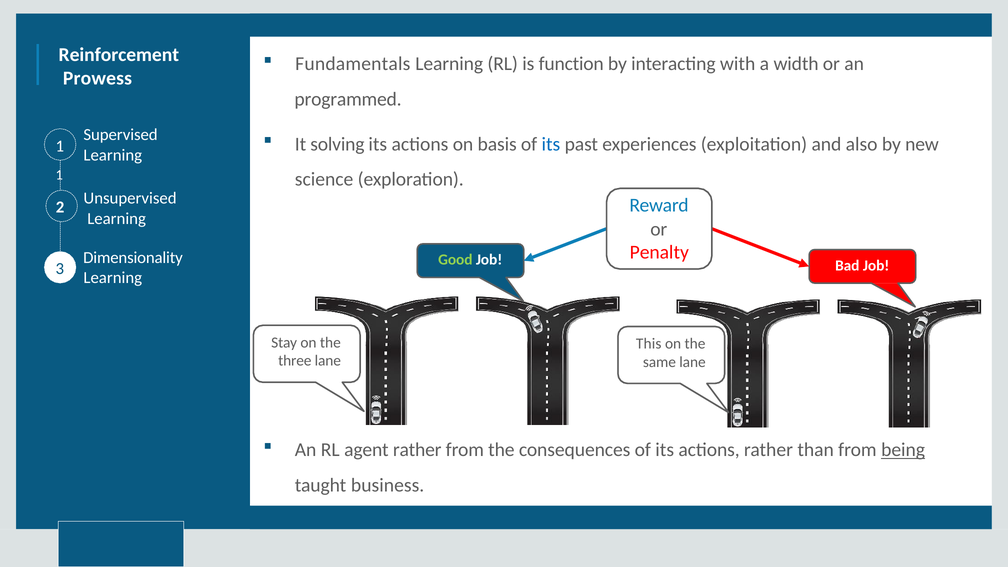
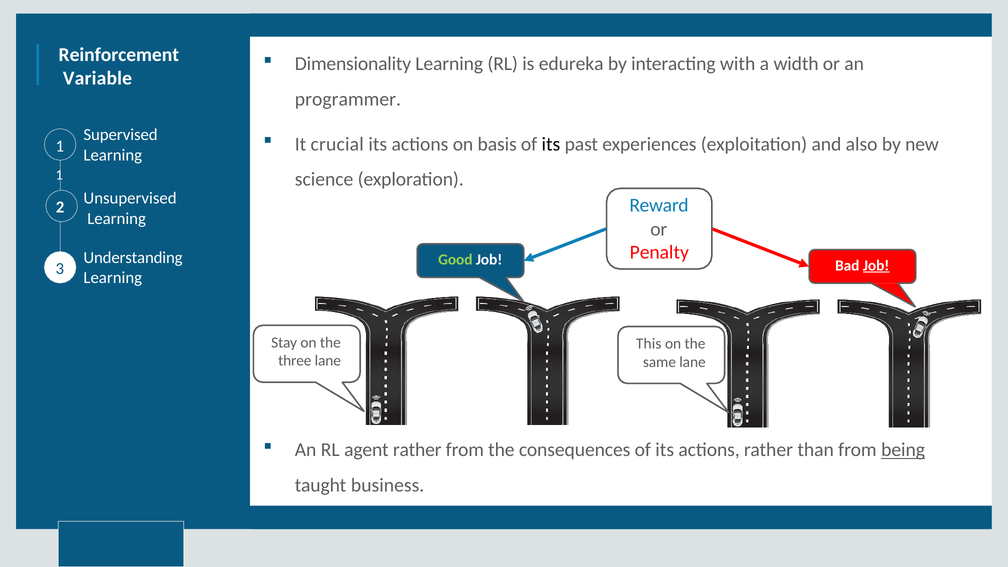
Fundamentals: Fundamentals -> Dimensionality
function: function -> edureka
Prowess: Prowess -> Variable
programmed: programmed -> programmer
solving: solving -> crucial
its at (551, 144) colour: blue -> black
Dimensionality: Dimensionality -> Understanding
Job at (876, 266) underline: none -> present
